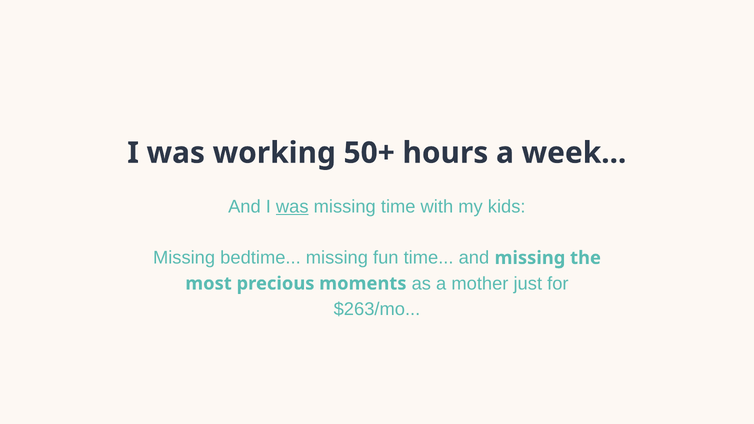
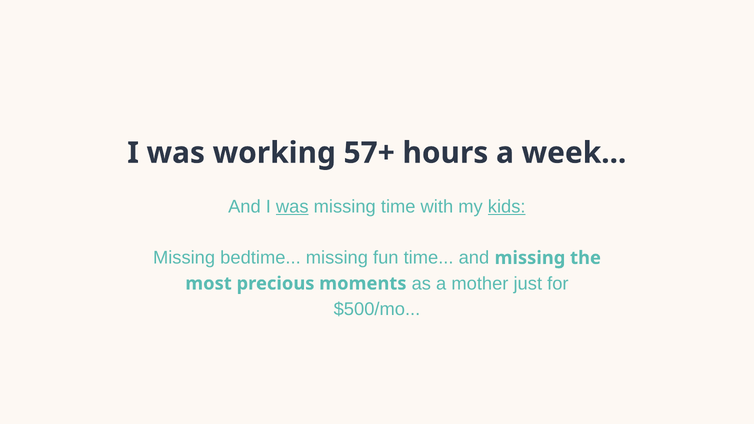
50+: 50+ -> 57+
kids underline: none -> present
$263/mo: $263/mo -> $500/mo
